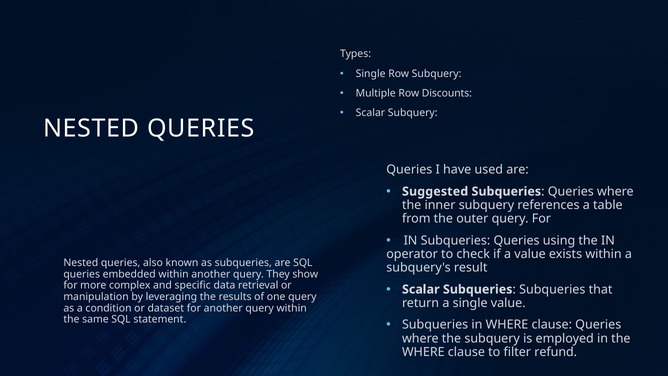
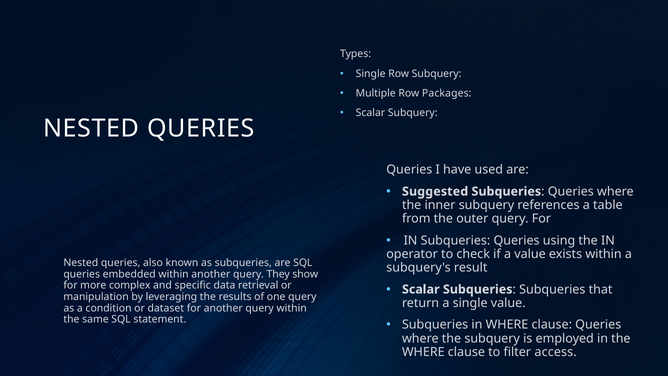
Discounts: Discounts -> Packages
refund: refund -> access
